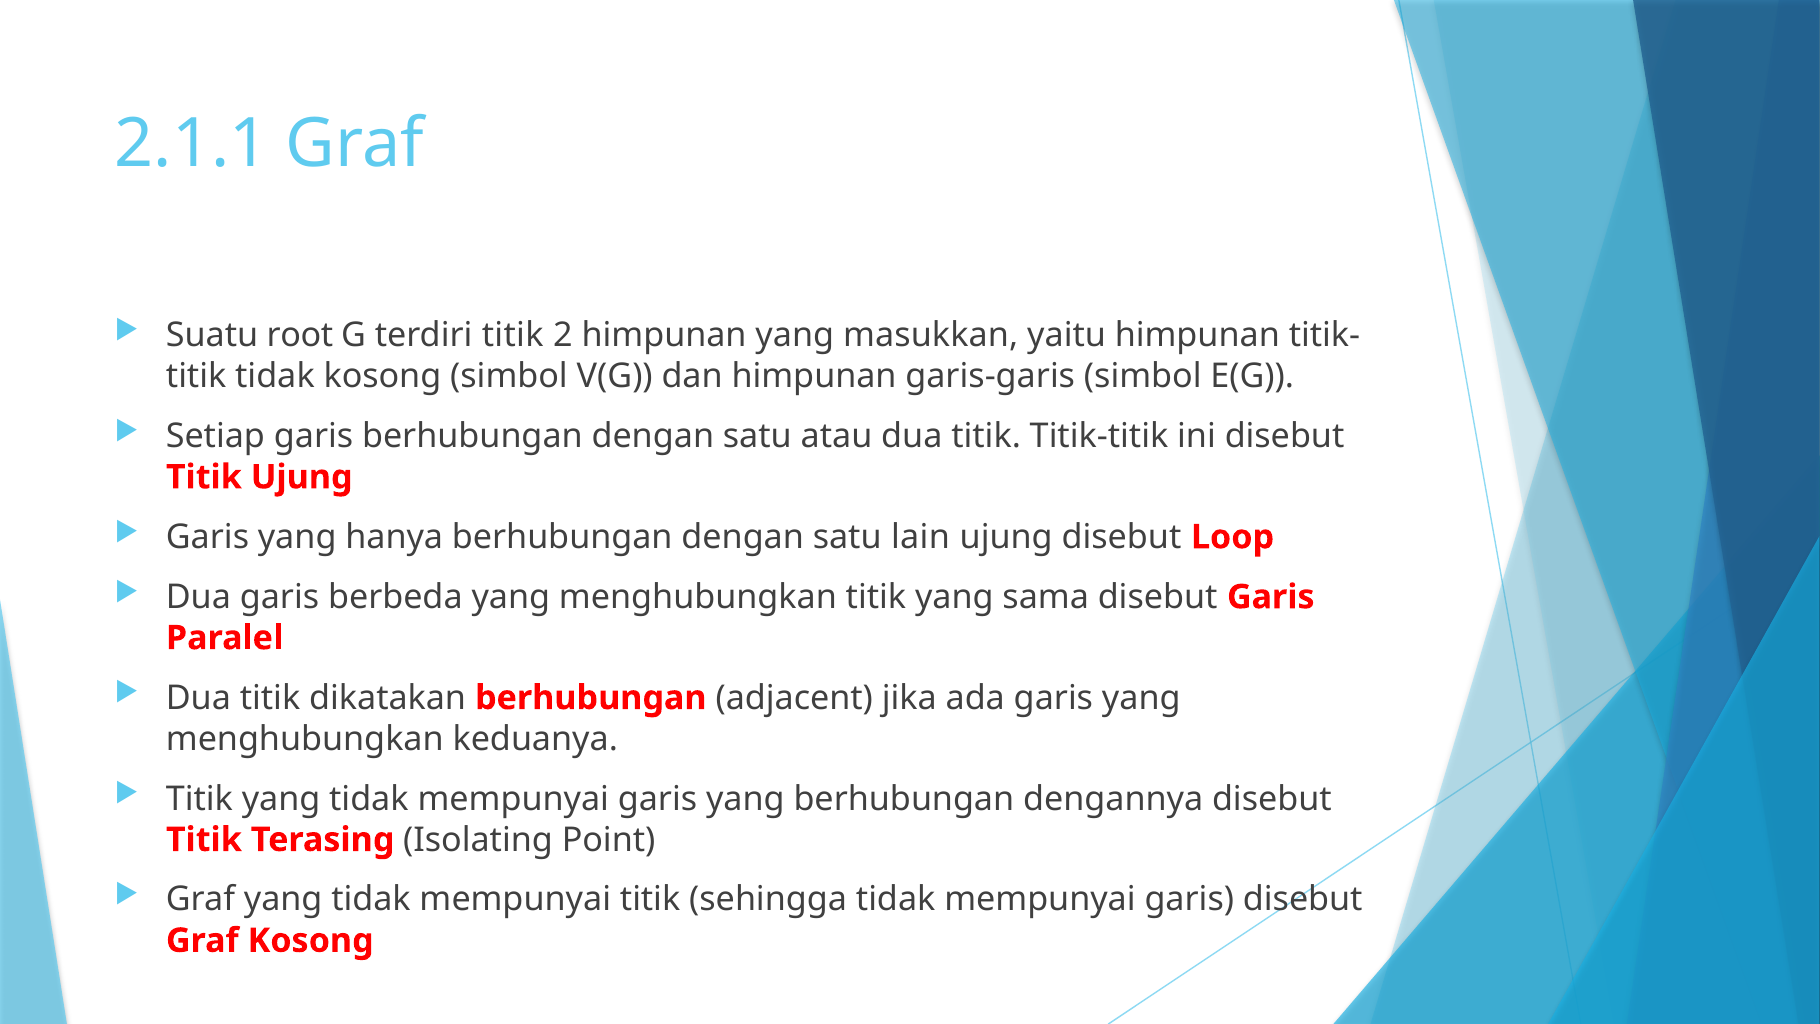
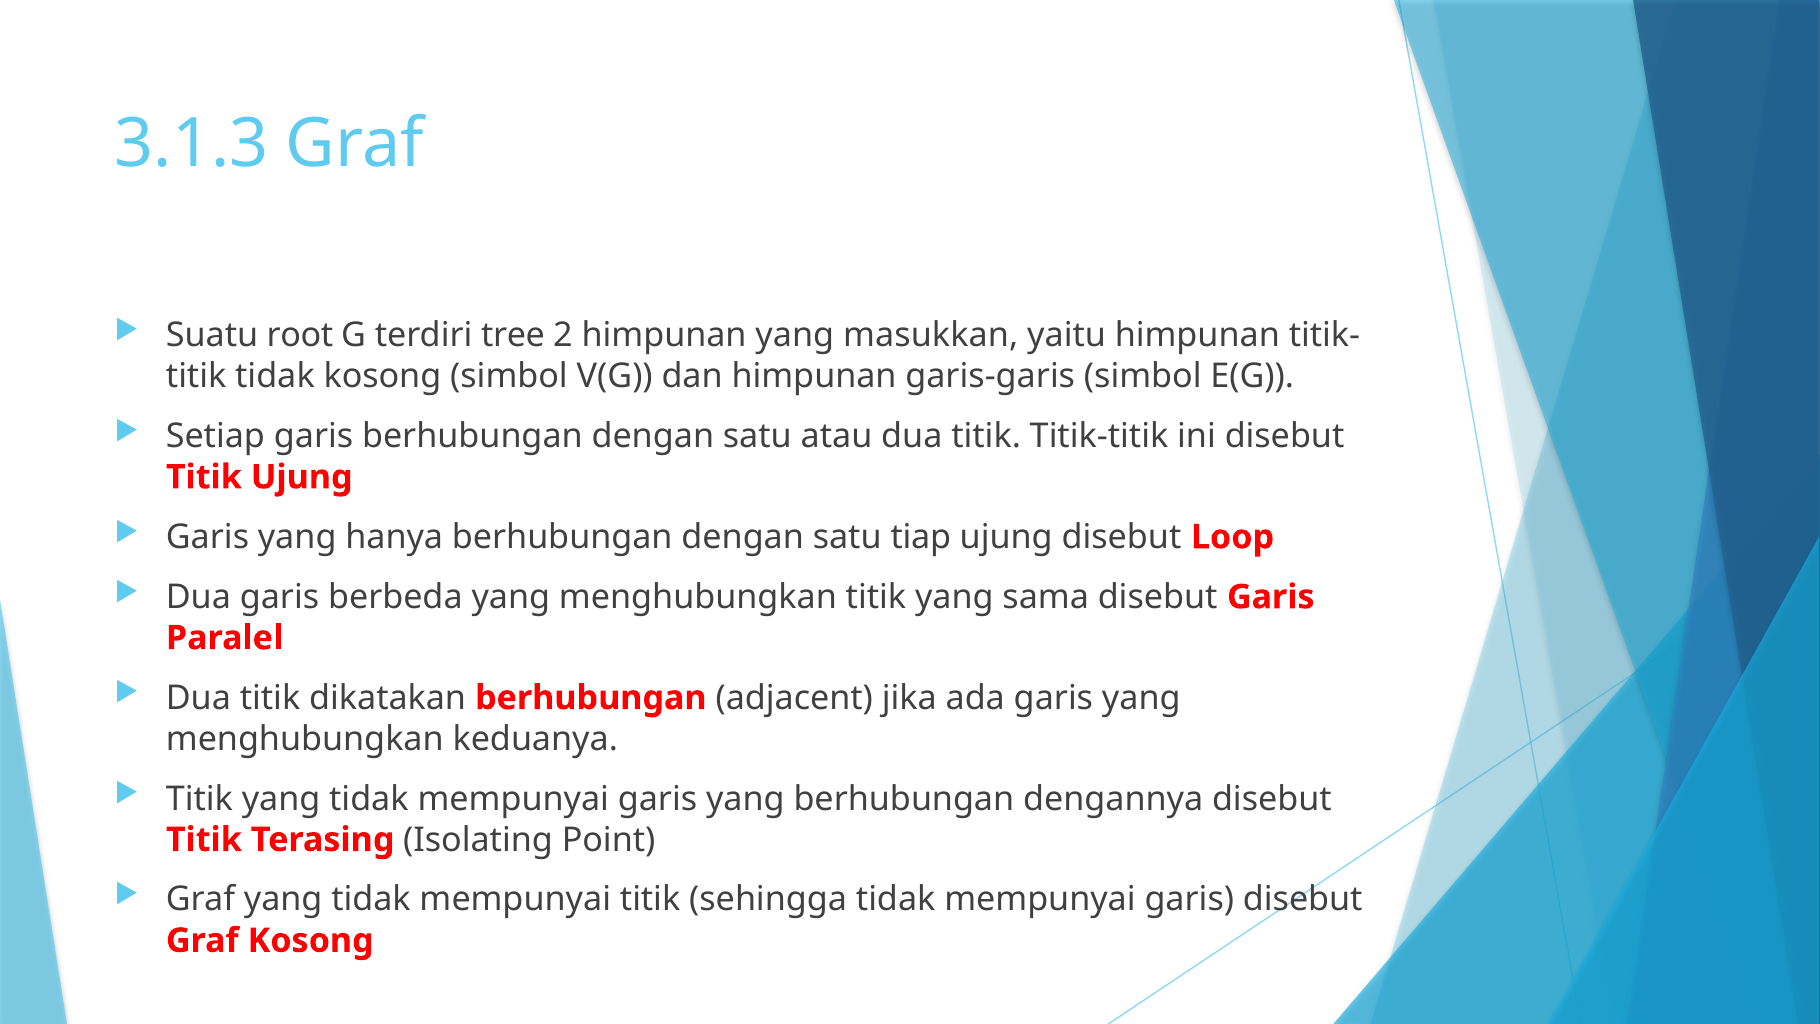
2.1.1: 2.1.1 -> 3.1.3
terdiri titik: titik -> tree
lain: lain -> tiap
